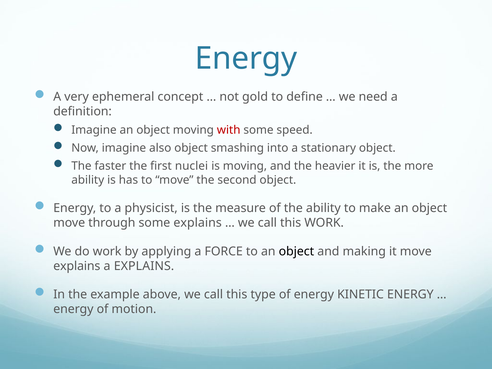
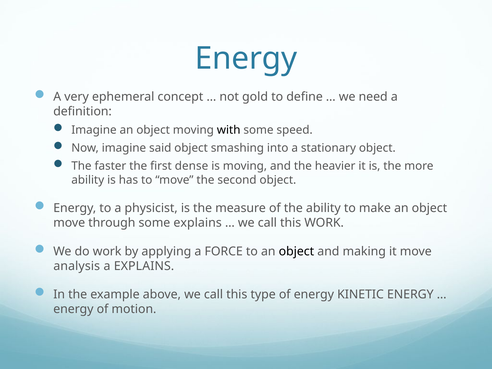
with colour: red -> black
also: also -> said
nuclei: nuclei -> dense
explains at (77, 266): explains -> analysis
